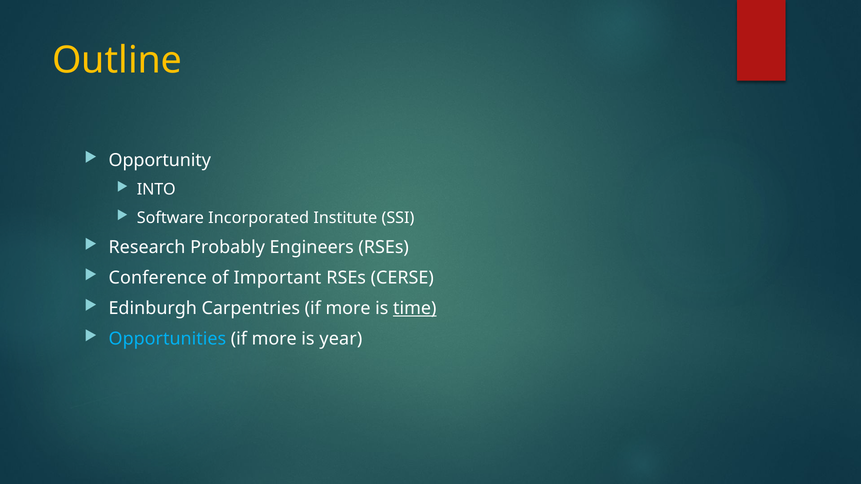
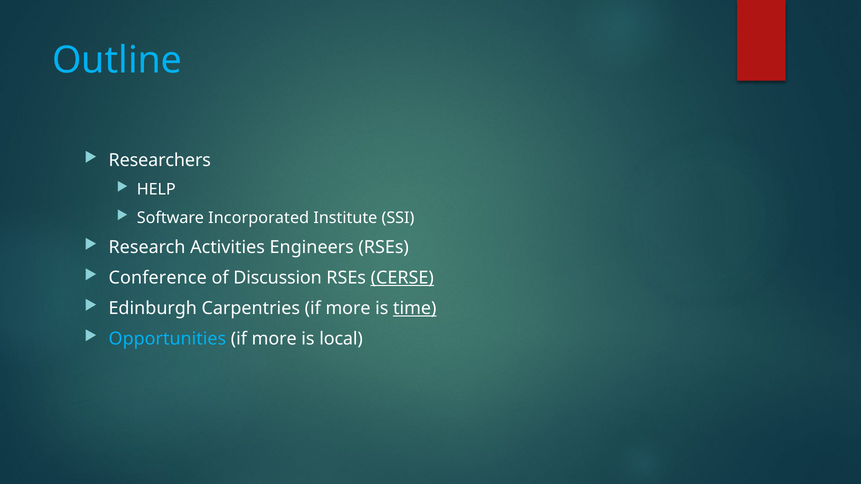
Outline colour: yellow -> light blue
Opportunity: Opportunity -> Researchers
INTO: INTO -> HELP
Probably: Probably -> Activities
Important: Important -> Discussion
CERSE underline: none -> present
year: year -> local
